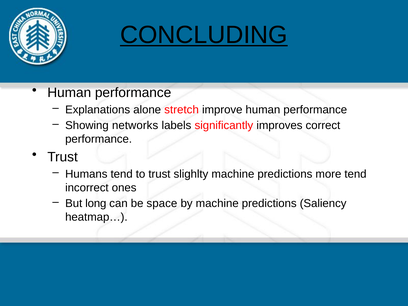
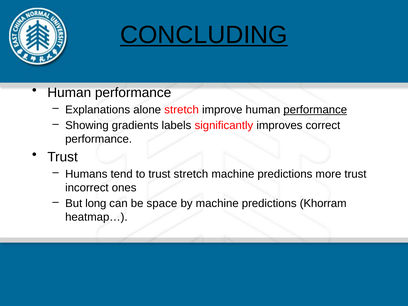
performance at (315, 110) underline: none -> present
networks: networks -> gradients
trust slighlty: slighlty -> stretch
more tend: tend -> trust
Saliency: Saliency -> Khorram
